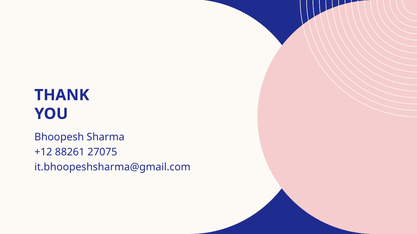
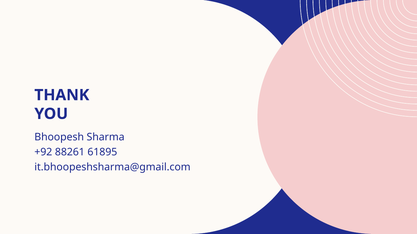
+12: +12 -> +92
27075: 27075 -> 61895
